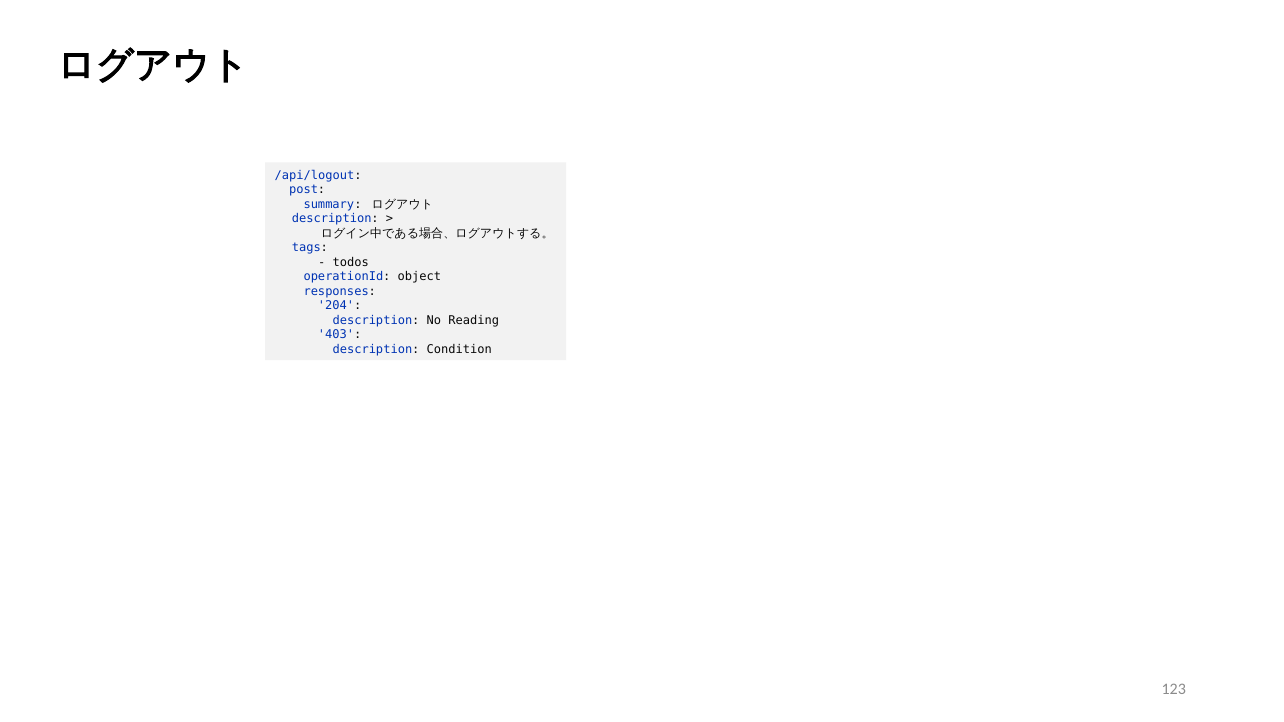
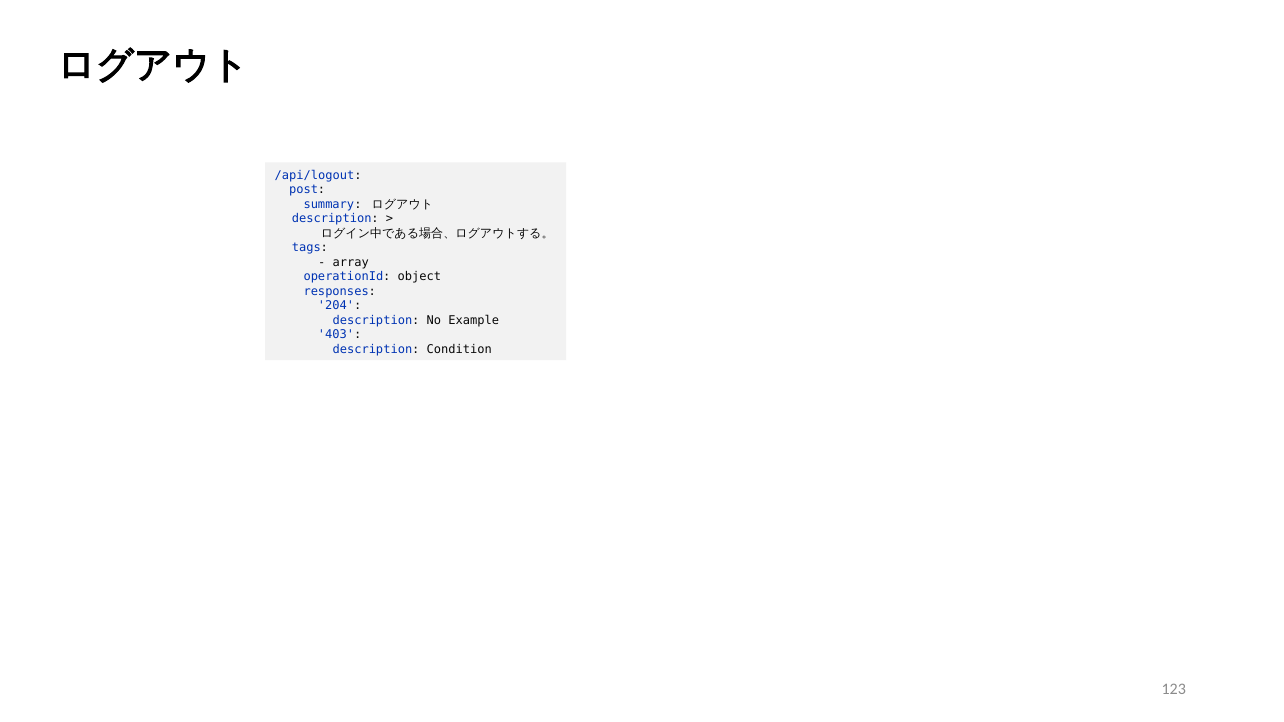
todos: todos -> array
Reading: Reading -> Example
